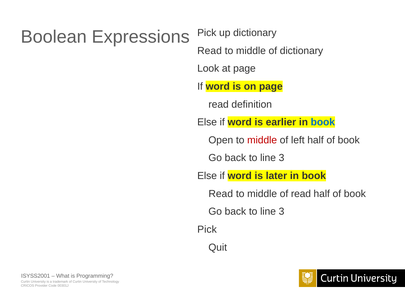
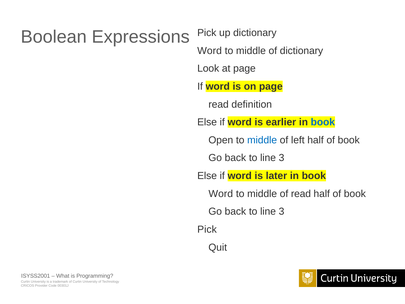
Read at (210, 51): Read -> Word
middle at (262, 140) colour: red -> blue
Read at (221, 194): Read -> Word
